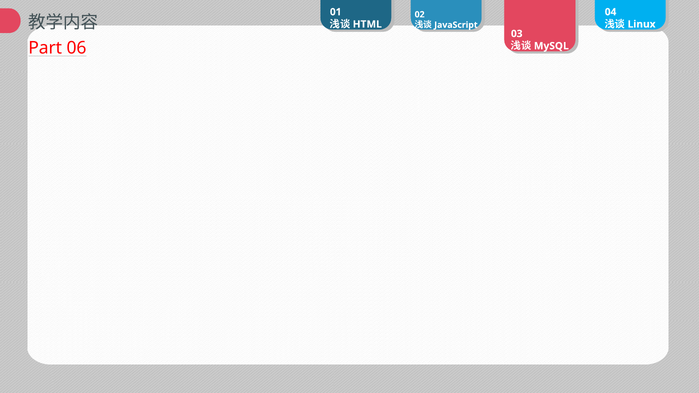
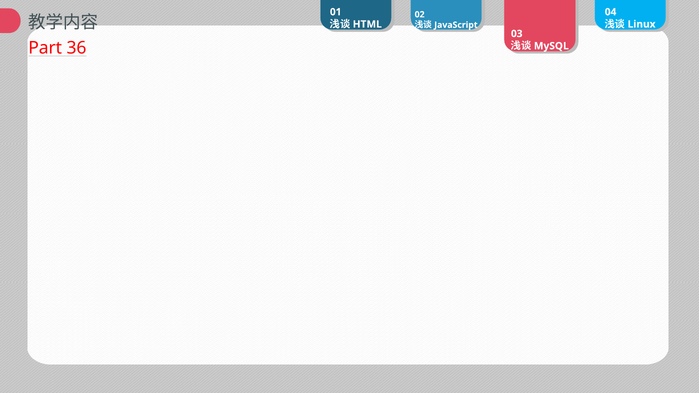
06: 06 -> 36
